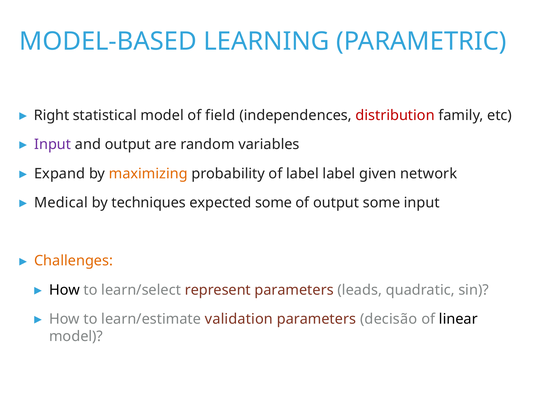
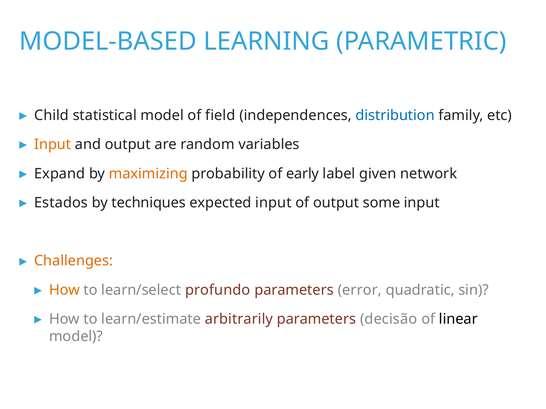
Right: Right -> Child
distribution colour: red -> blue
Input at (53, 145) colour: purple -> orange
of label: label -> early
Medical: Medical -> Estados
expected some: some -> input
How at (64, 290) colour: black -> orange
represent: represent -> profundo
leads: leads -> error
validation: validation -> arbitrarily
